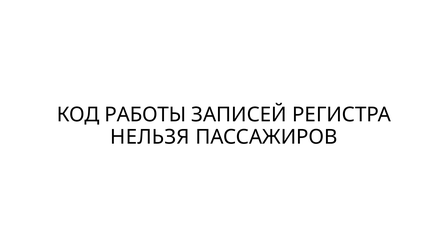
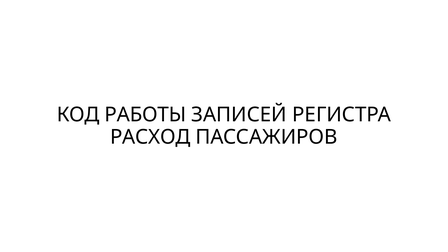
НЕЛЬЗЯ: НЕЛЬЗЯ -> РАСХОД
